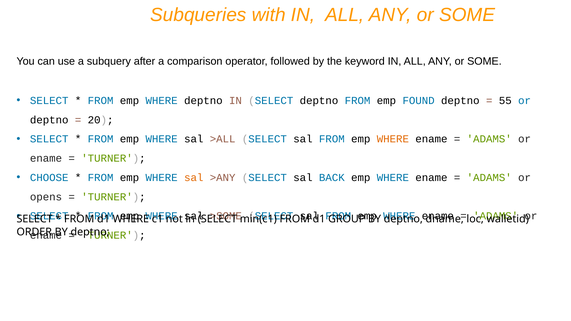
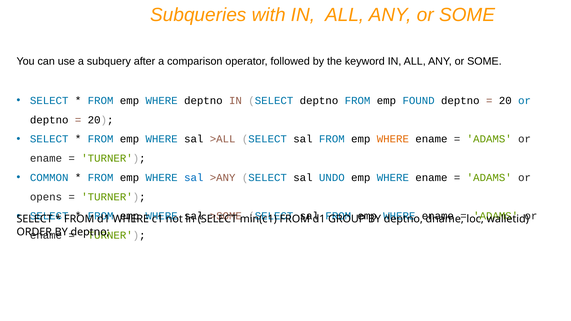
55 at (505, 101): 55 -> 20
CHOOSE: CHOOSE -> COMMON
sal at (194, 178) colour: orange -> blue
BACK: BACK -> UNDO
